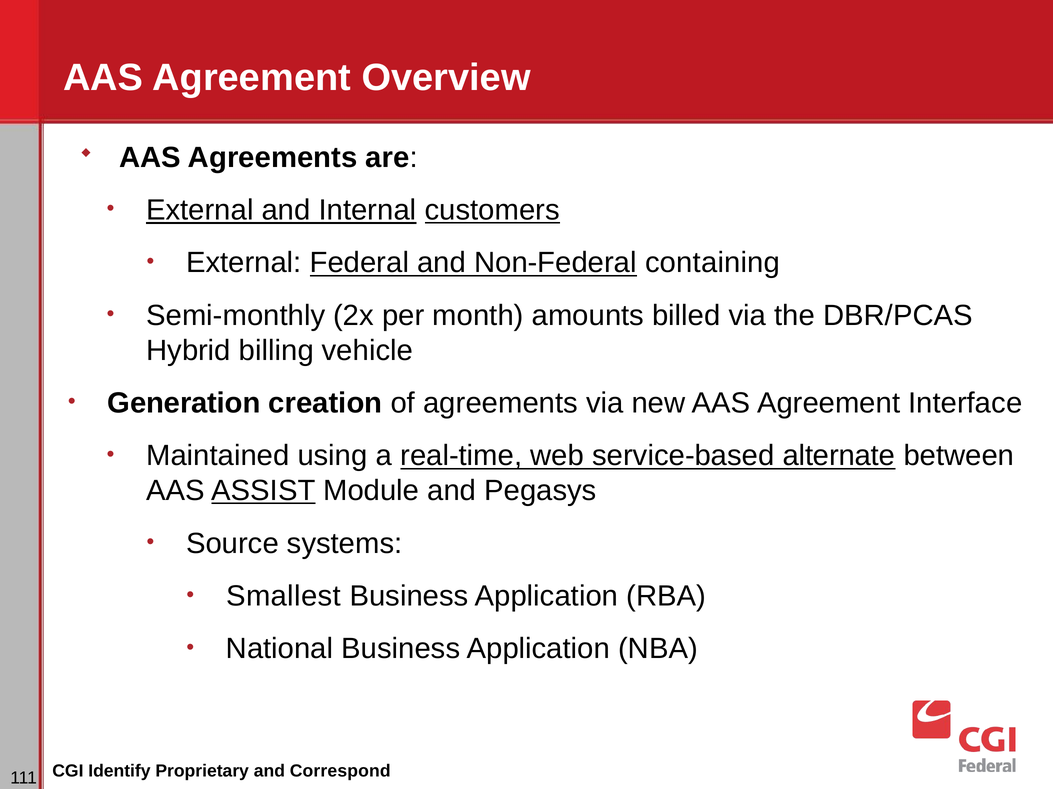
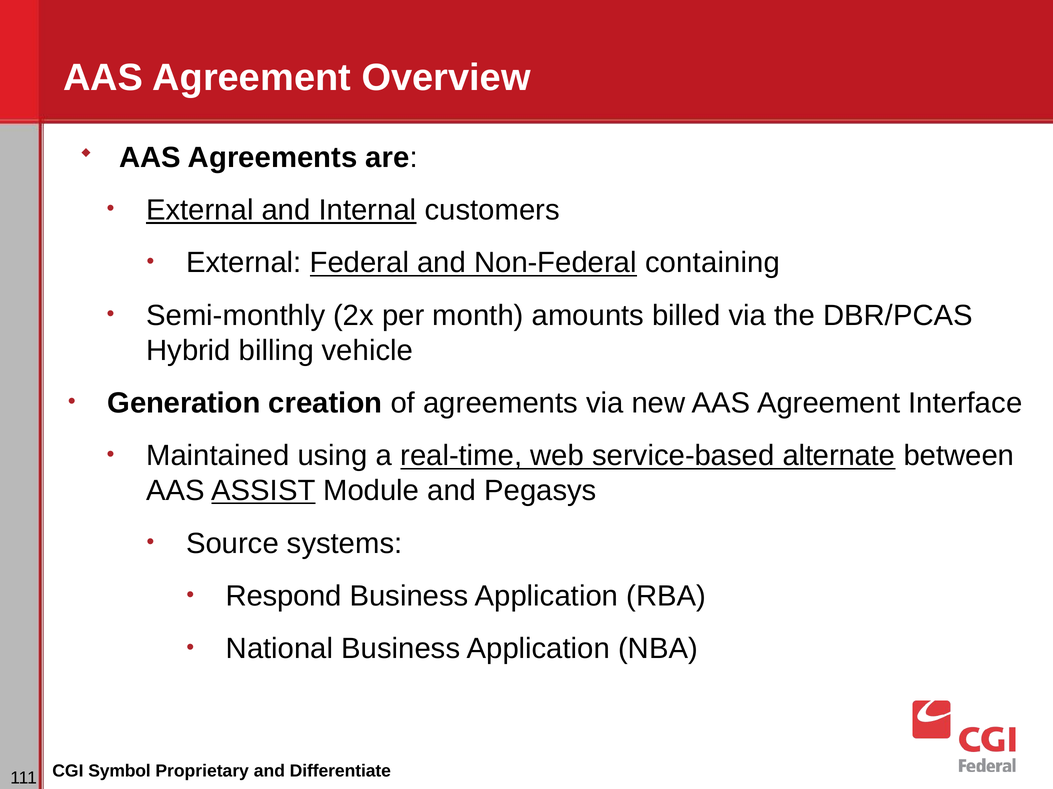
customers underline: present -> none
Smallest: Smallest -> Respond
Identify: Identify -> Symbol
Correspond: Correspond -> Differentiate
